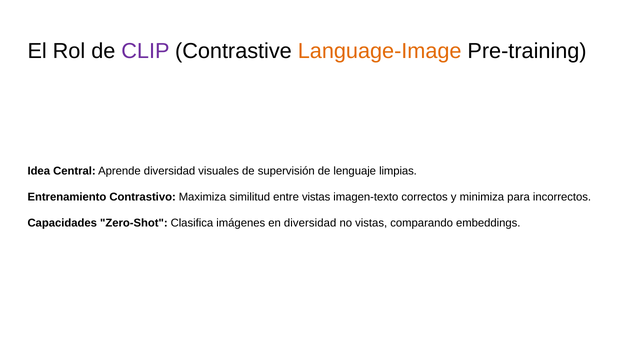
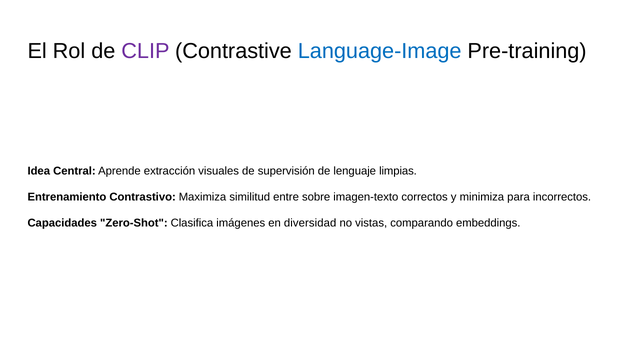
Language-Image colour: orange -> blue
Aprende diversidad: diversidad -> extracción
entre vistas: vistas -> sobre
